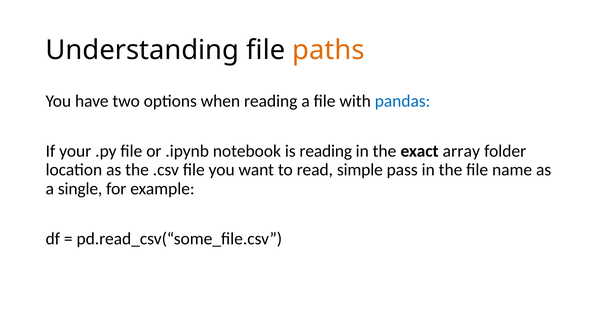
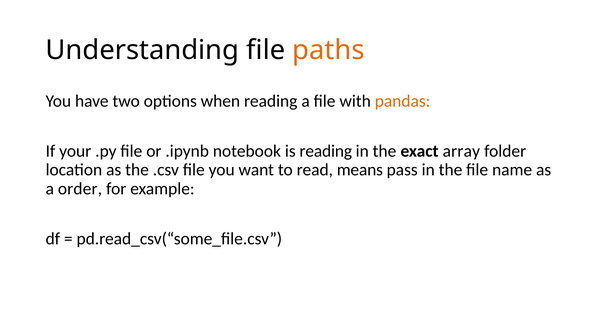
pandas colour: blue -> orange
simple: simple -> means
single: single -> order
